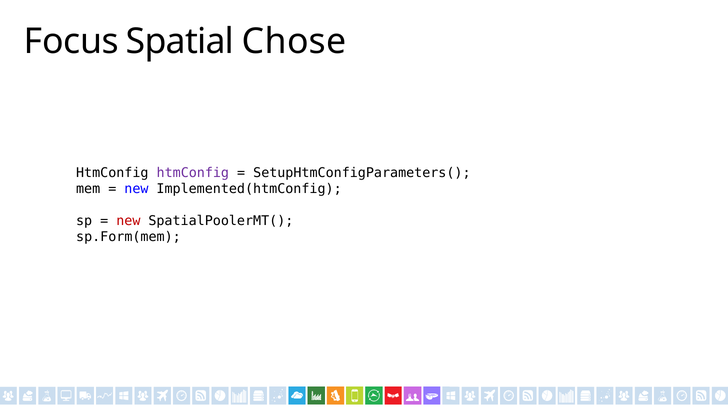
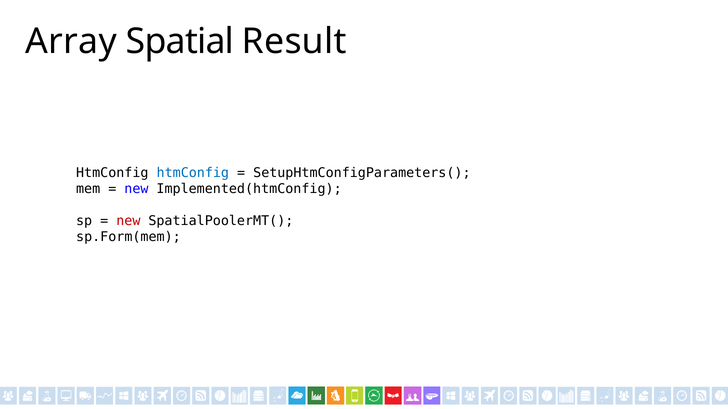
Focus: Focus -> Array
Chose: Chose -> Result
htmConfig at (193, 173) colour: purple -> blue
